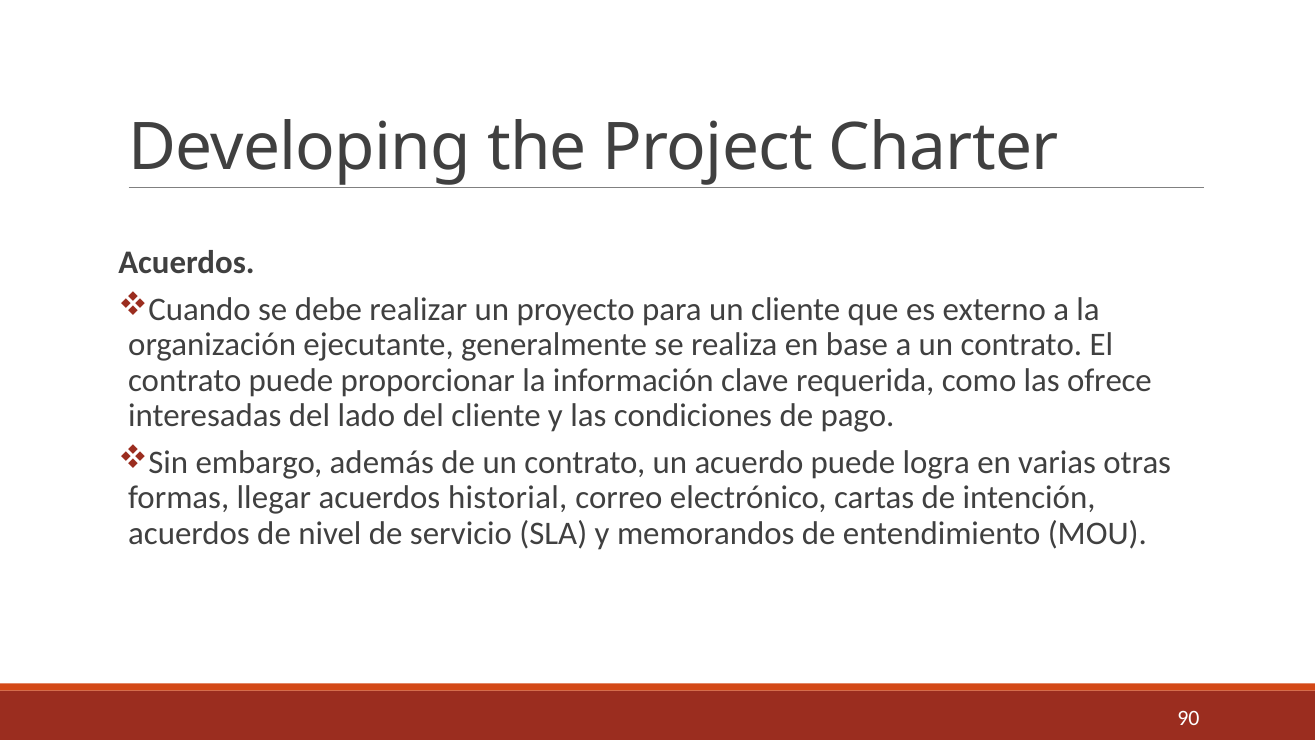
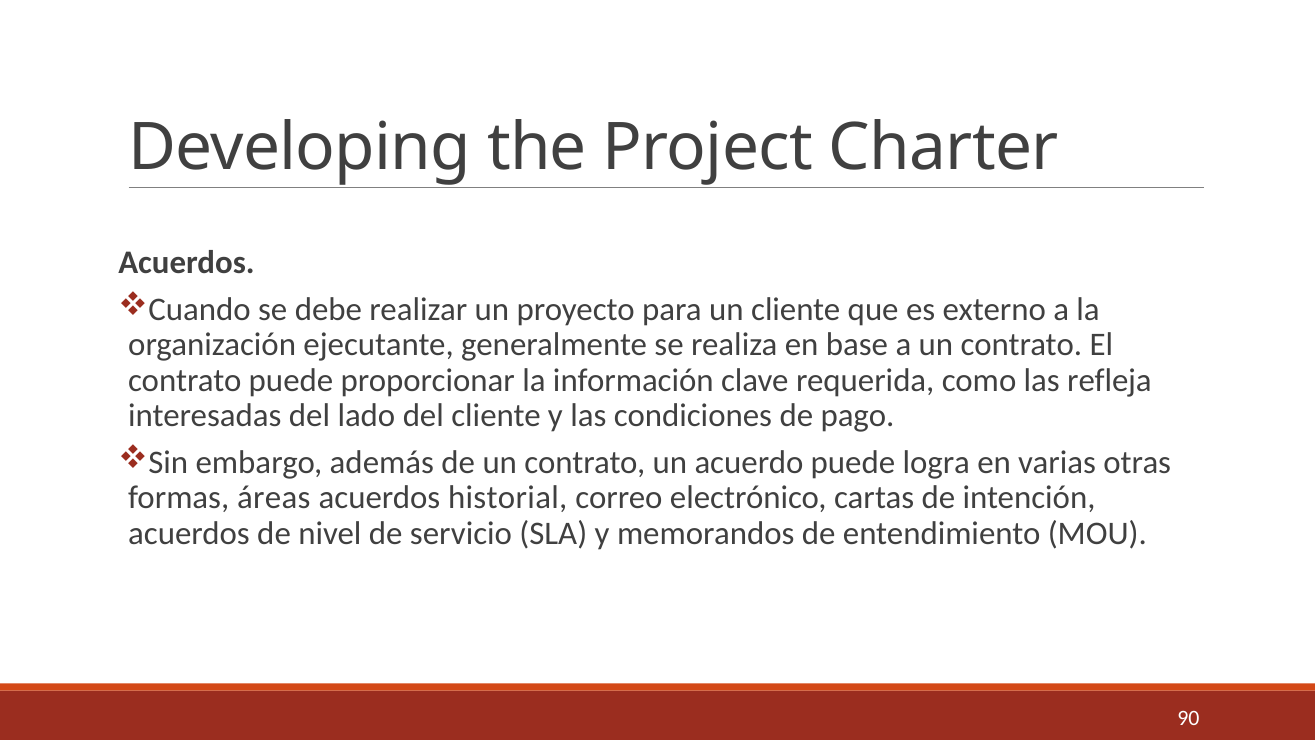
ofrece: ofrece -> refleja
llegar: llegar -> áreas
